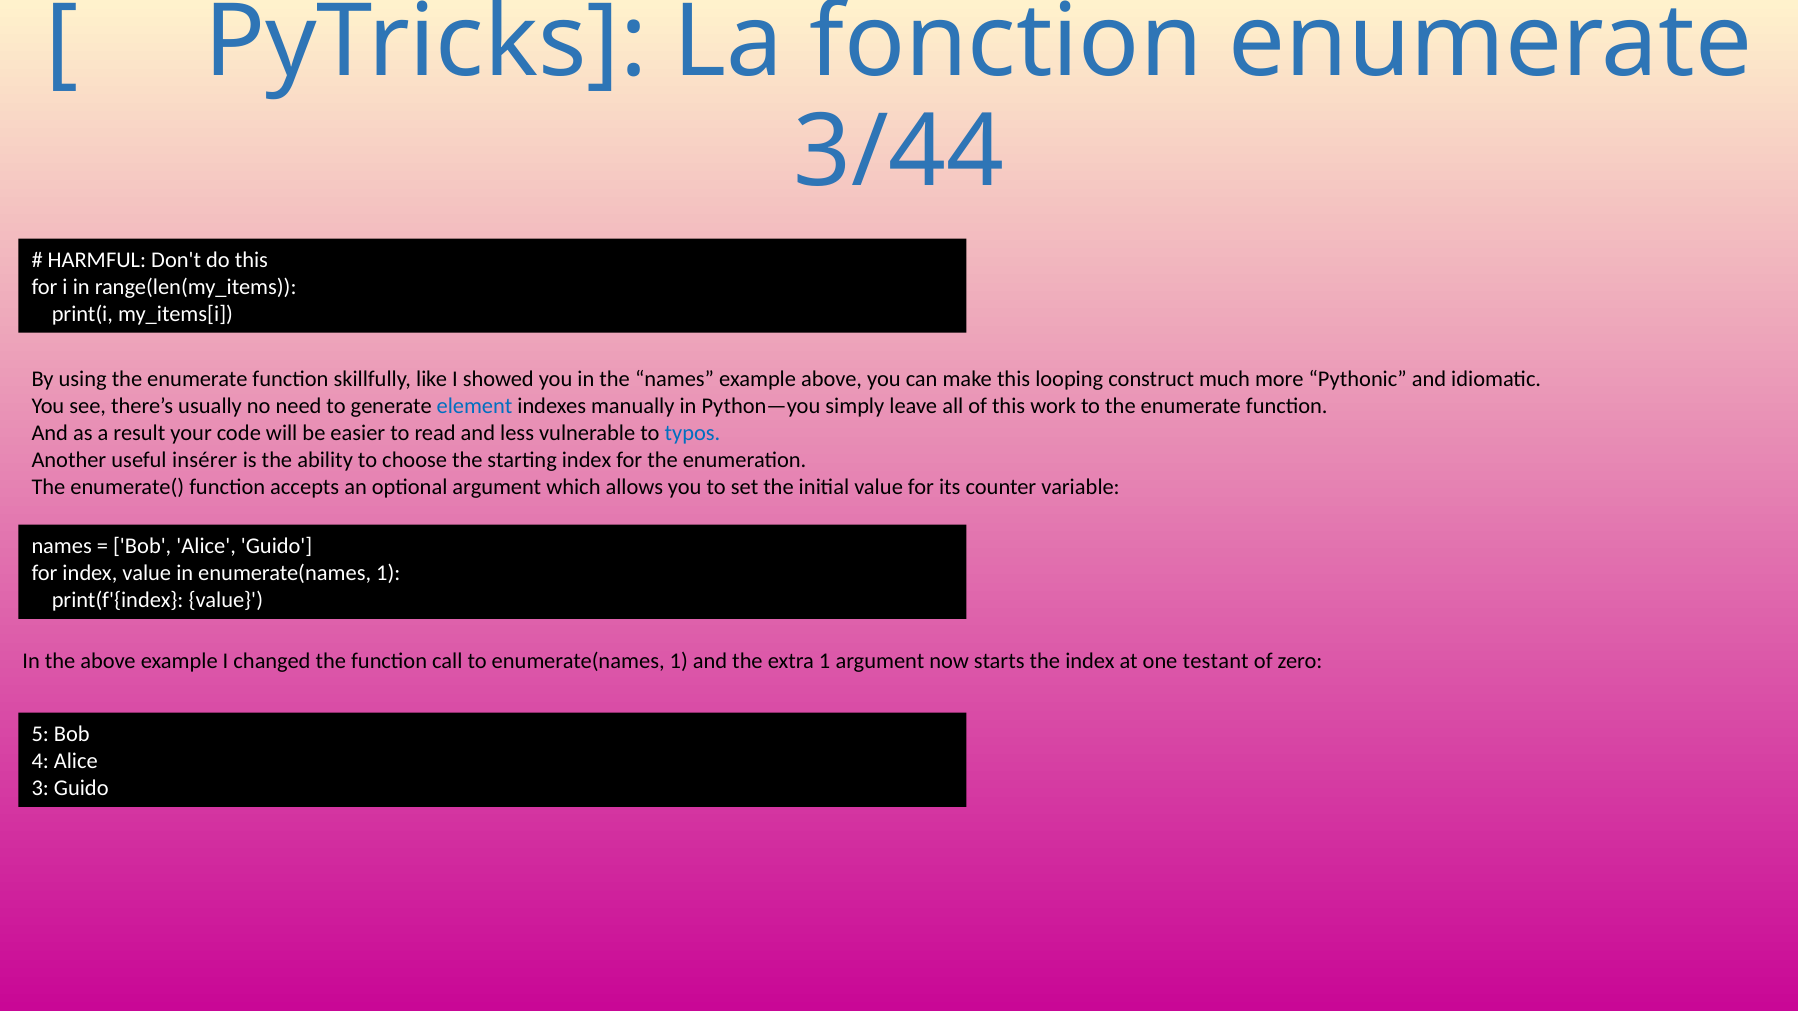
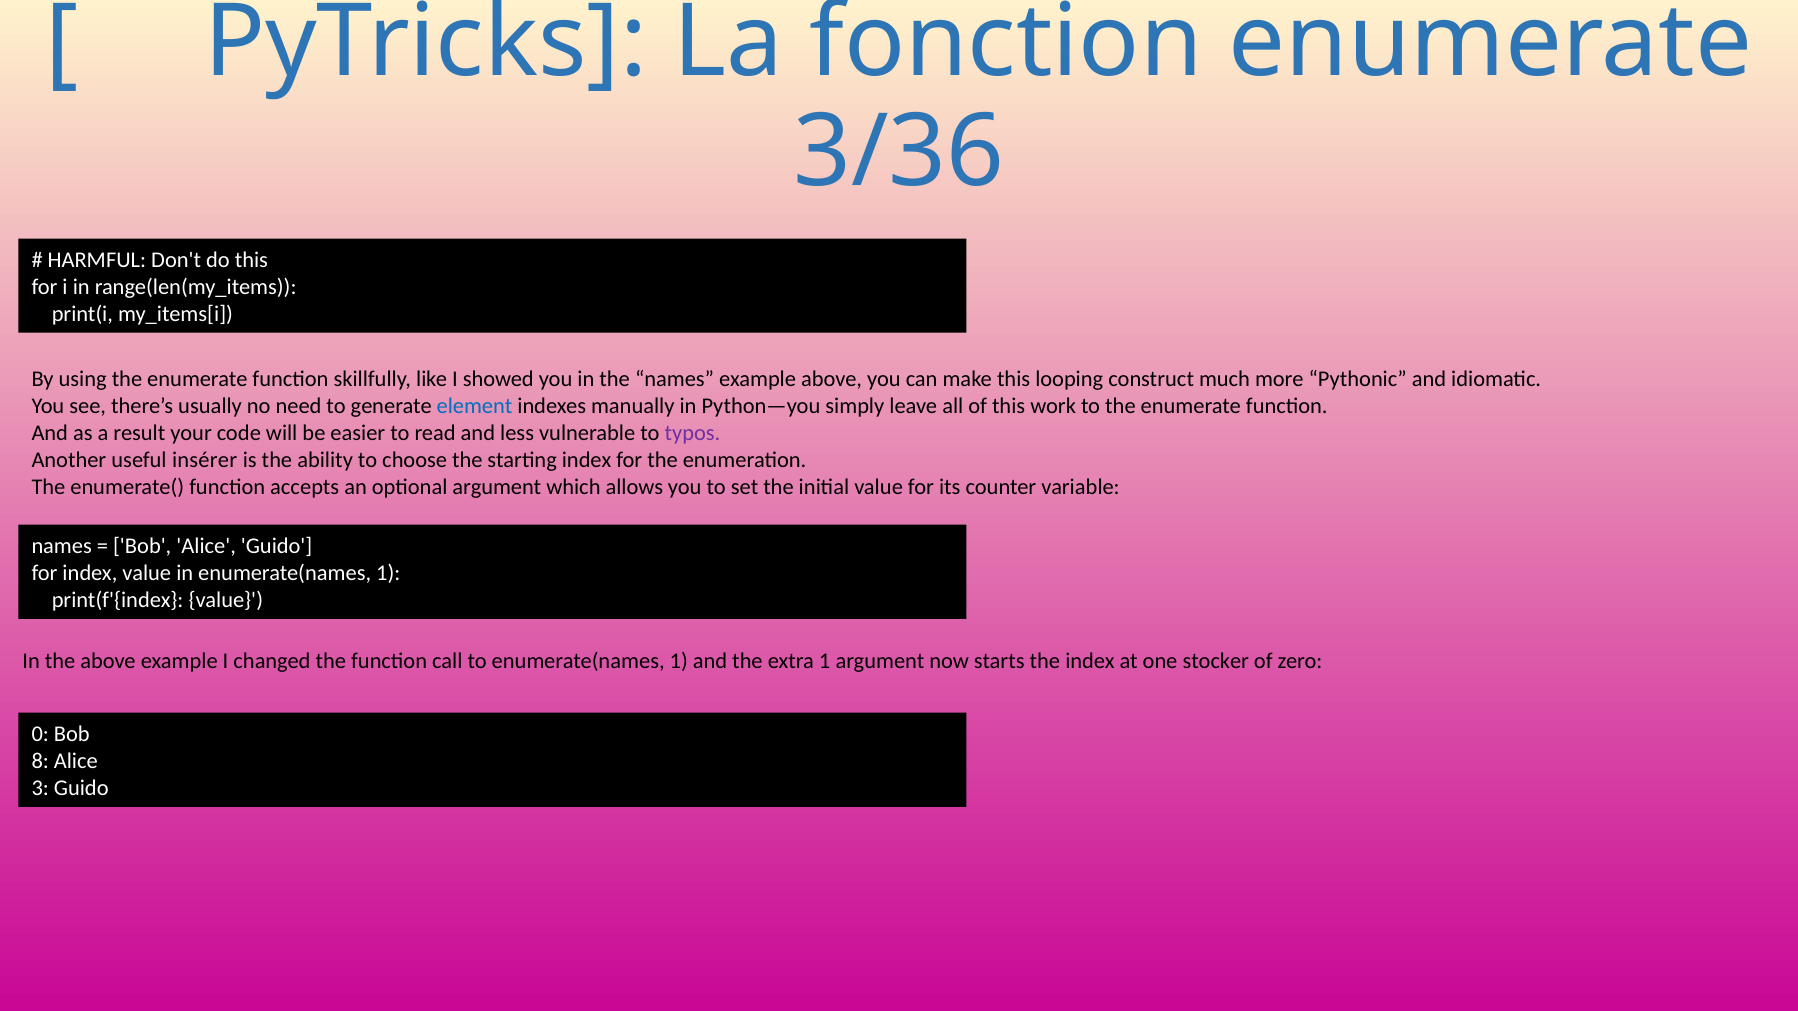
3/44: 3/44 -> 3/36
typos colour: blue -> purple
testant: testant -> stocker
5: 5 -> 0
4: 4 -> 8
